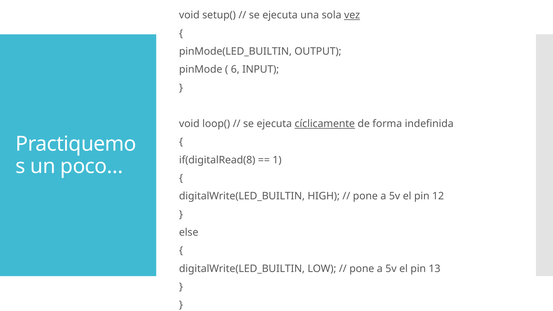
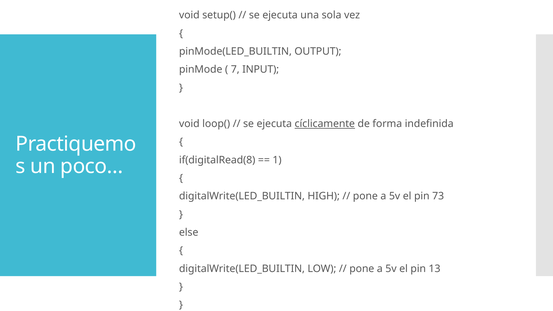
vez underline: present -> none
6: 6 -> 7
12: 12 -> 73
